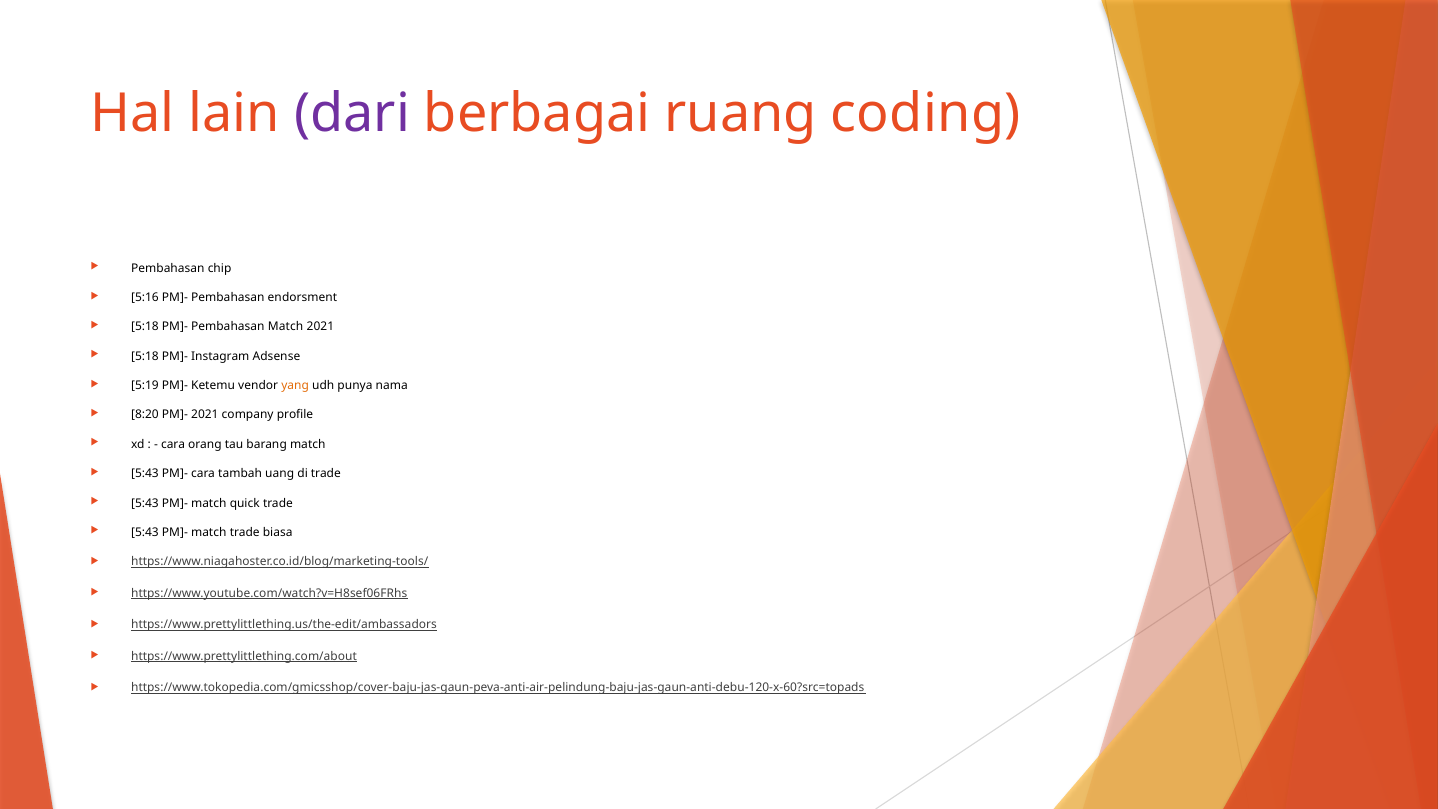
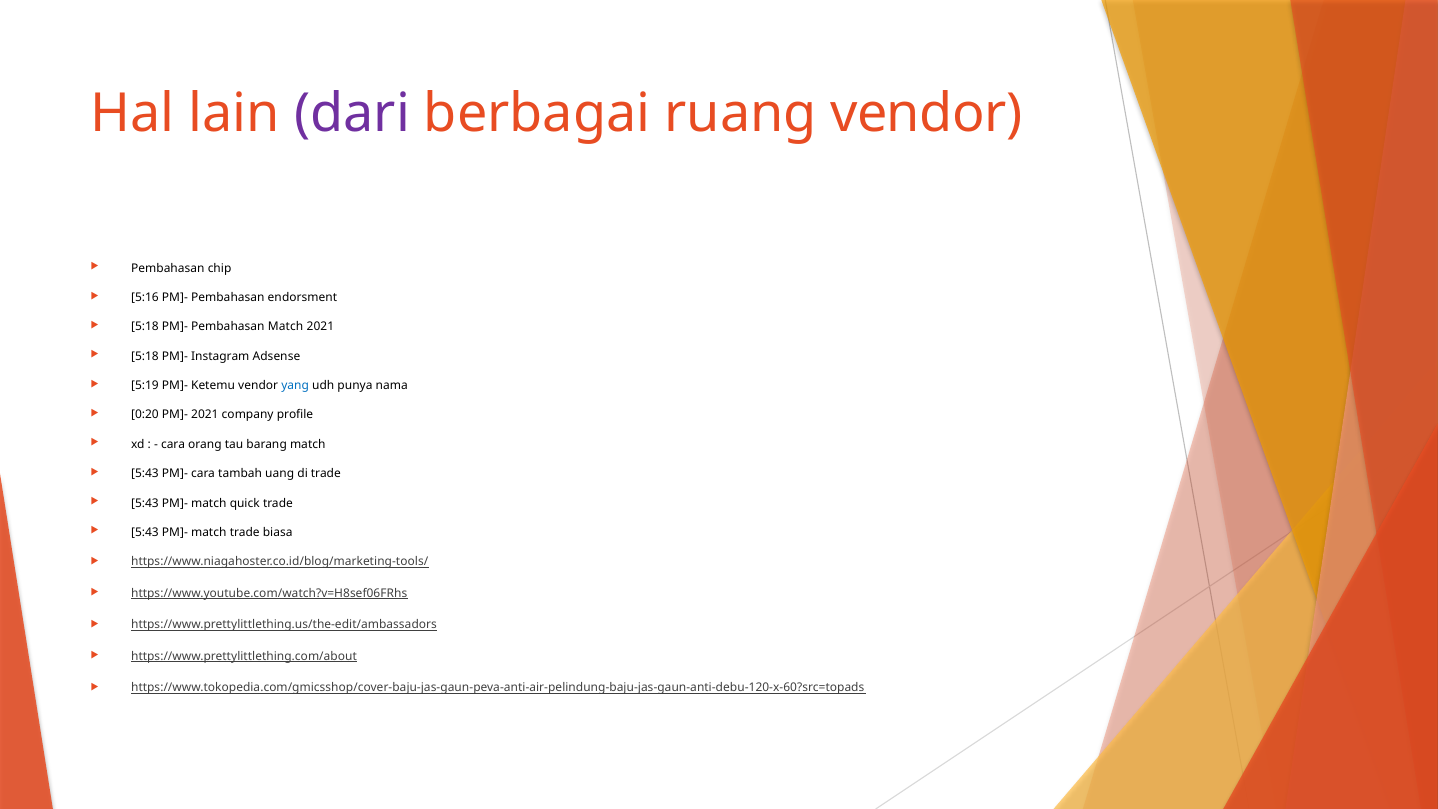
ruang coding: coding -> vendor
yang colour: orange -> blue
8:20: 8:20 -> 0:20
